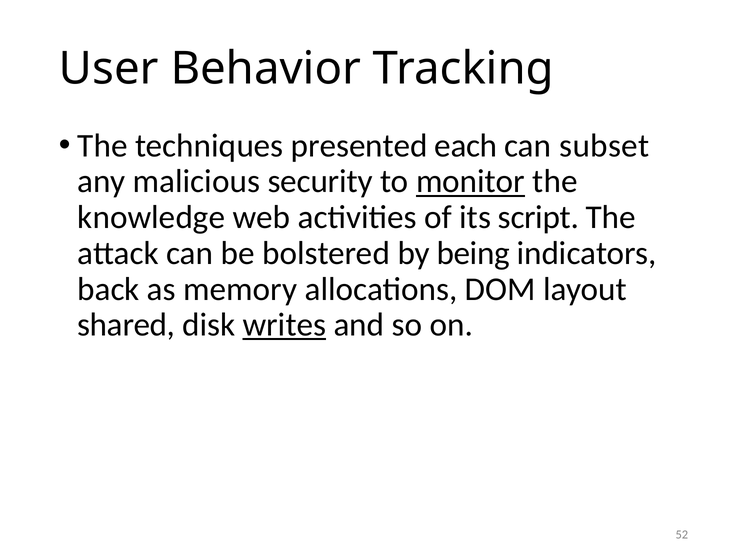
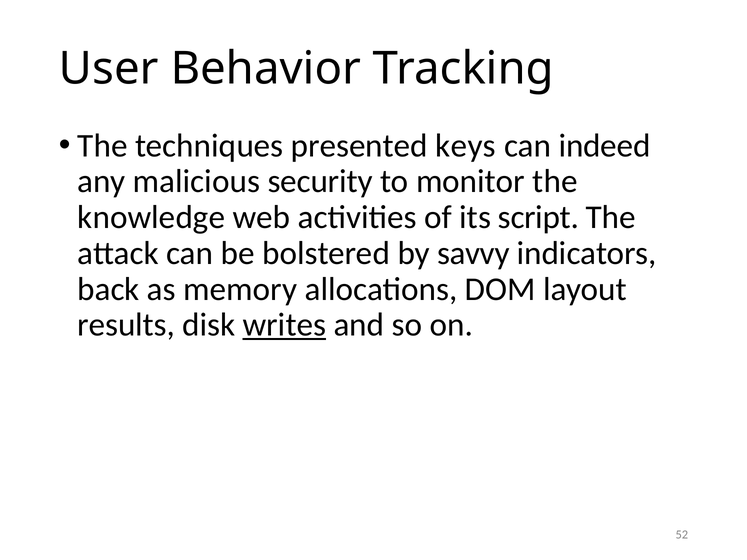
each: each -> keys
subset: subset -> indeed
monitor underline: present -> none
being: being -> savvy
shared: shared -> results
